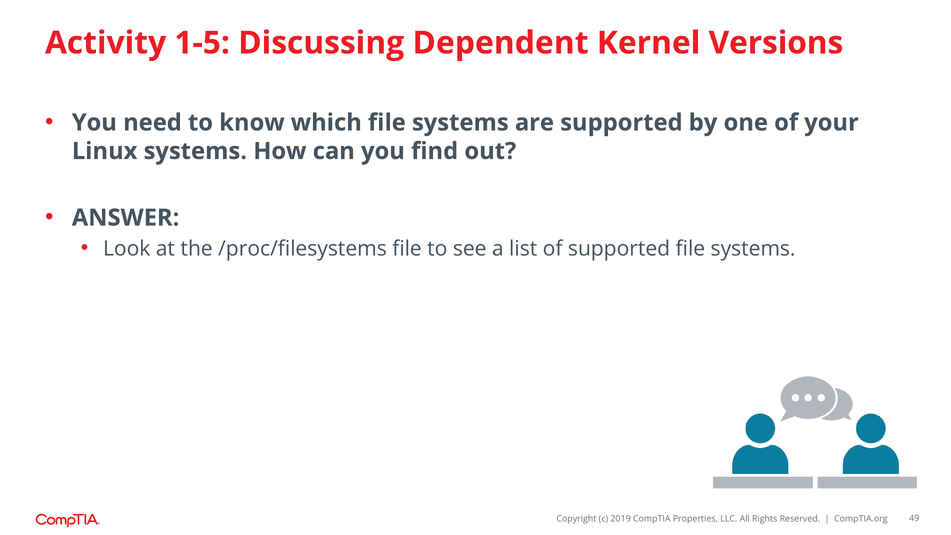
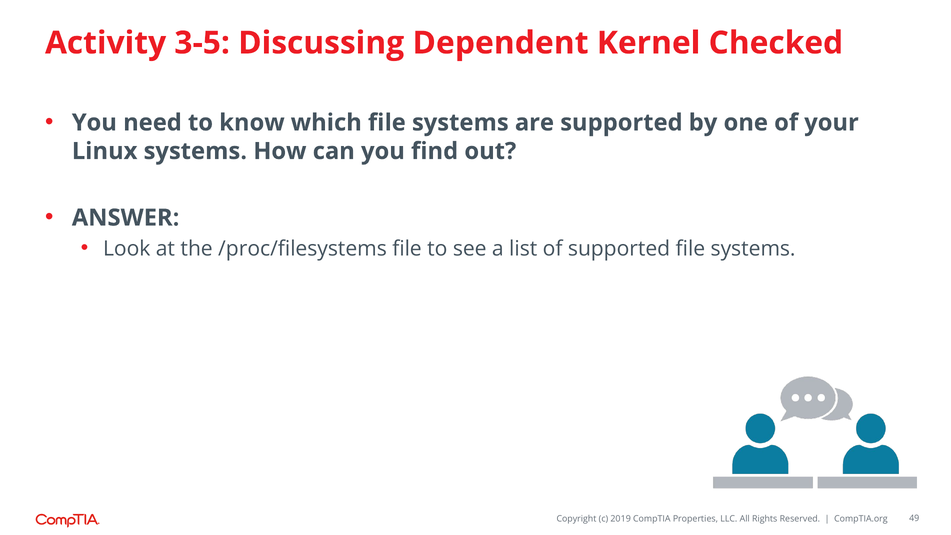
1-5: 1-5 -> 3-5
Versions: Versions -> Checked
